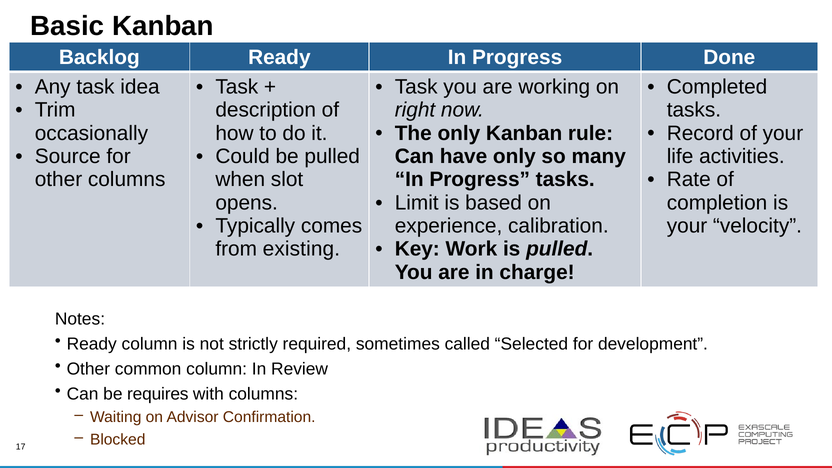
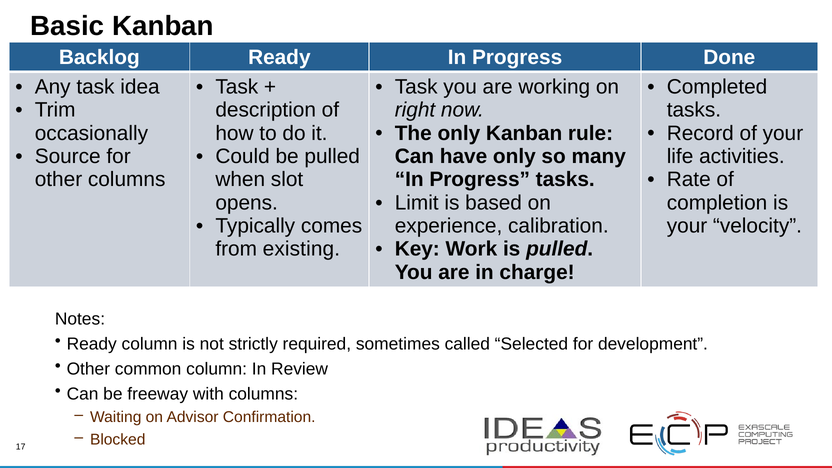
requires: requires -> freeway
